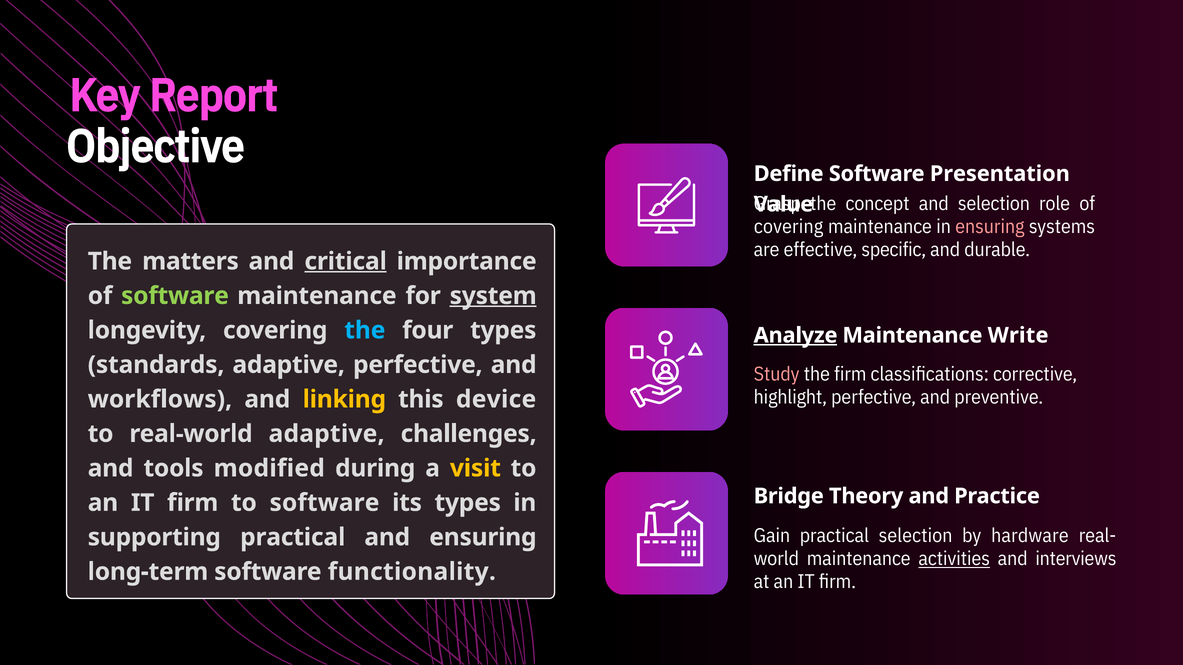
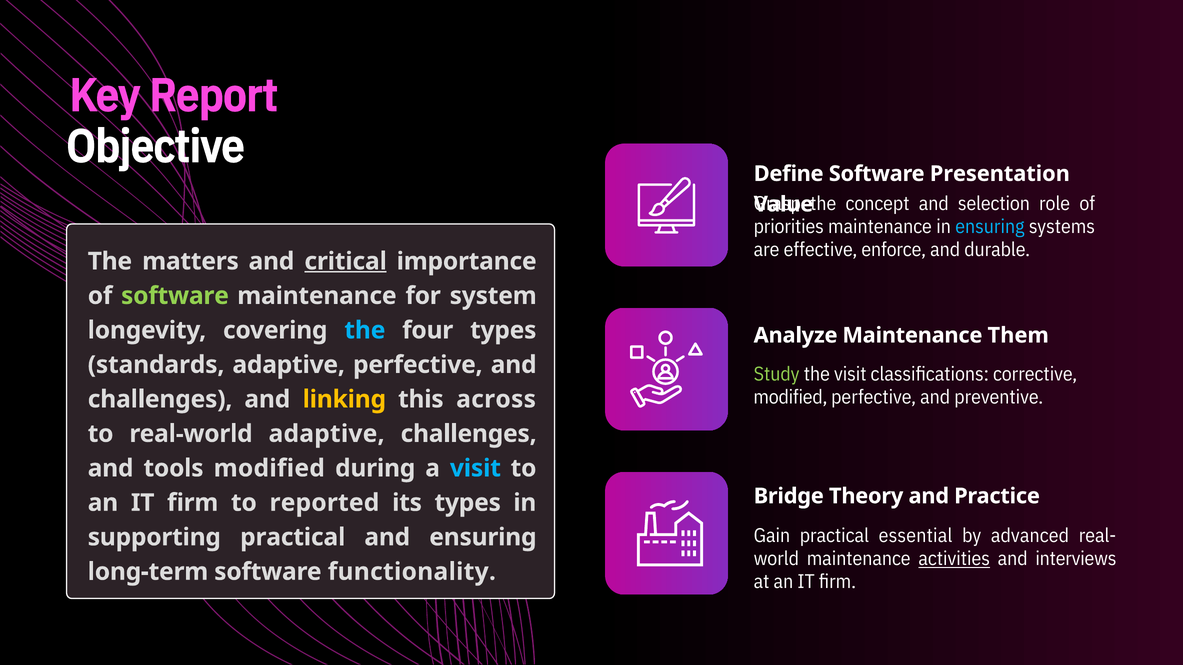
covering at (789, 227): covering -> priorities
ensuring at (990, 227) colour: pink -> light blue
specific: specific -> enforce
system underline: present -> none
Analyze underline: present -> none
Write: Write -> Them
Study colour: pink -> light green
the firm: firm -> visit
highlight at (790, 397): highlight -> modified
workflows at (160, 400): workflows -> challenges
device: device -> across
visit at (475, 469) colour: yellow -> light blue
to software: software -> reported
practical selection: selection -> essential
hardware: hardware -> advanced
